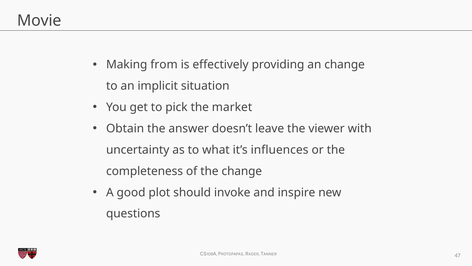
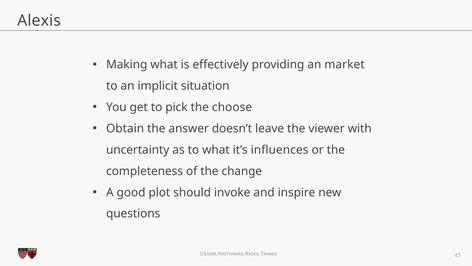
Movie: Movie -> Alexis
Making from: from -> what
an change: change -> market
market: market -> choose
